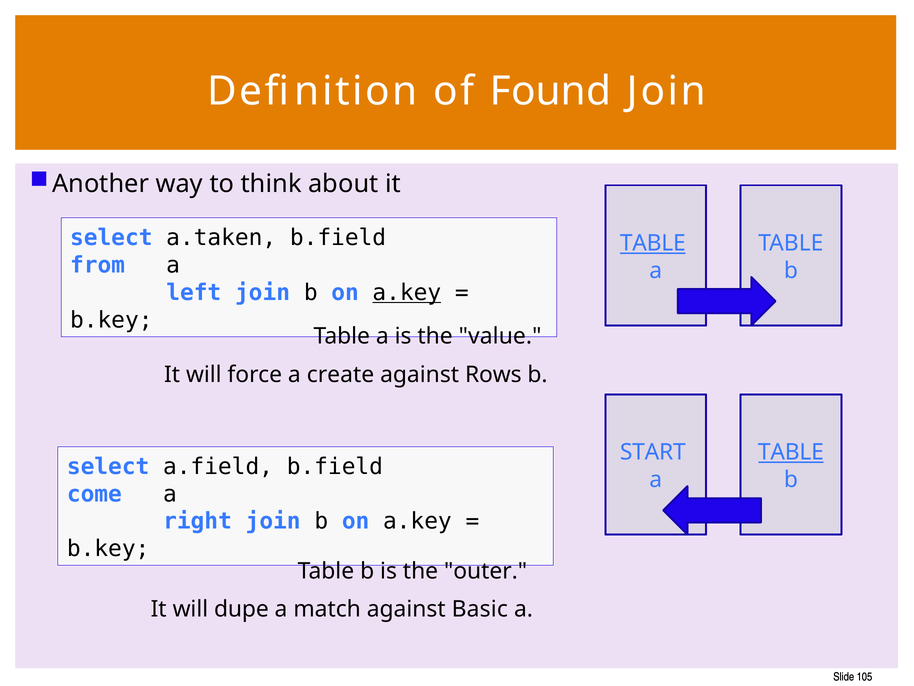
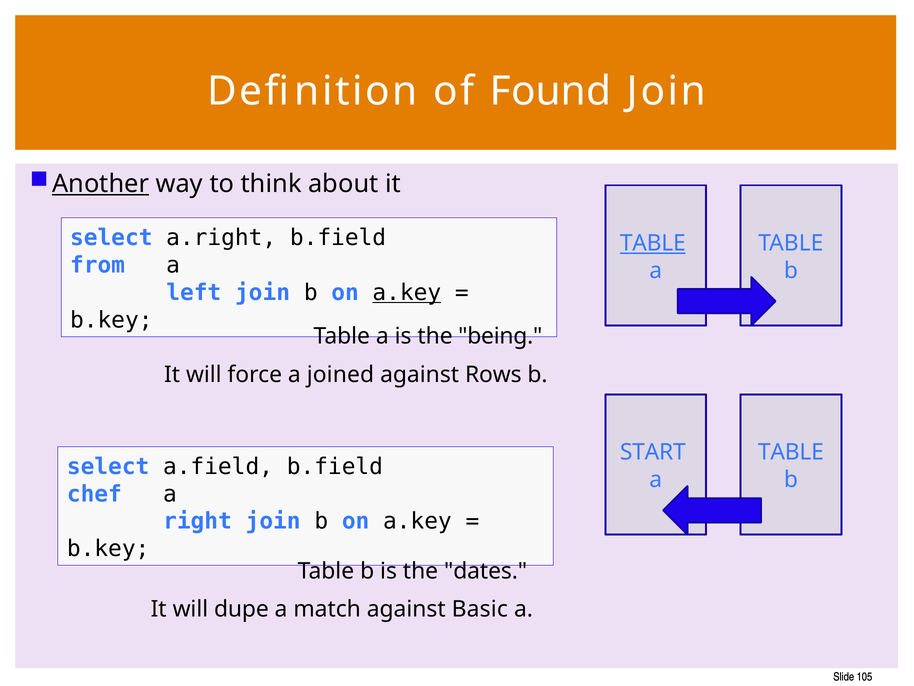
Another underline: none -> present
a.taken: a.taken -> a.right
value: value -> being
create: create -> joined
TABLE at (791, 452) underline: present -> none
come: come -> chef
outer: outer -> dates
